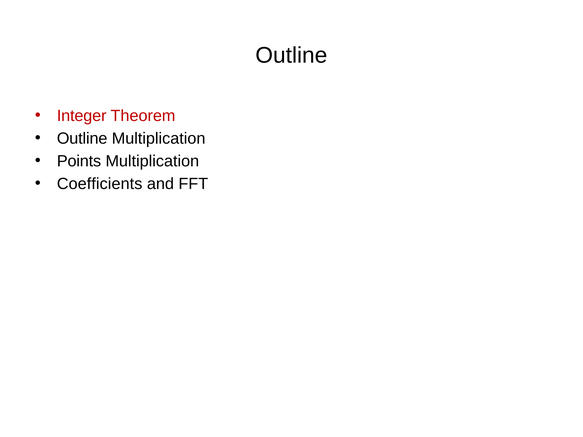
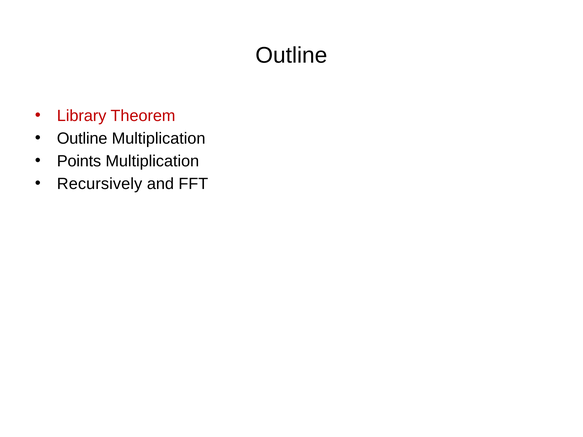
Integer: Integer -> Library
Coefficients: Coefficients -> Recursively
